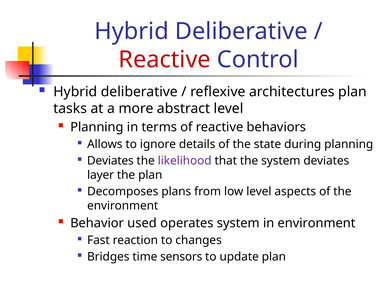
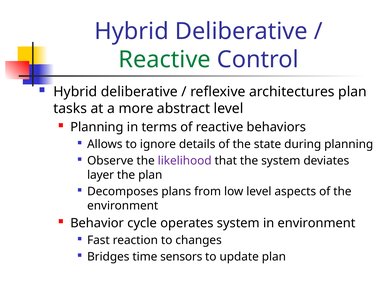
Reactive at (165, 60) colour: red -> green
Deviates at (110, 161): Deviates -> Observe
used: used -> cycle
